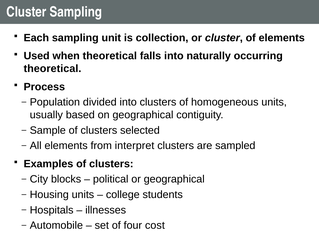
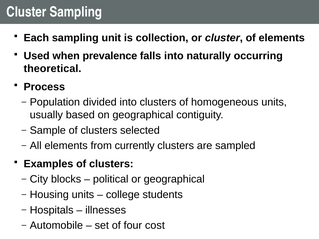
when theoretical: theoretical -> prevalence
interpret: interpret -> currently
